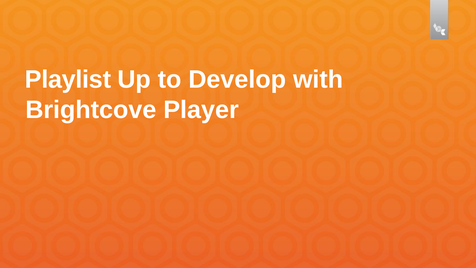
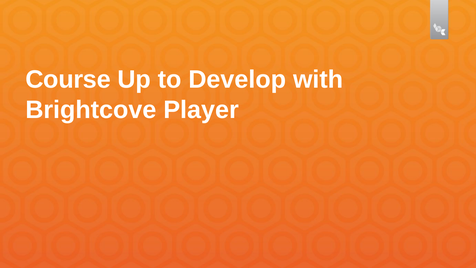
Playlist: Playlist -> Course
